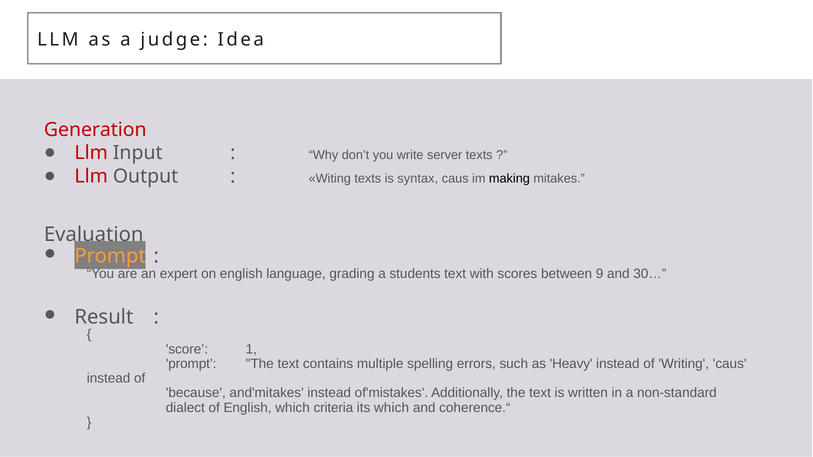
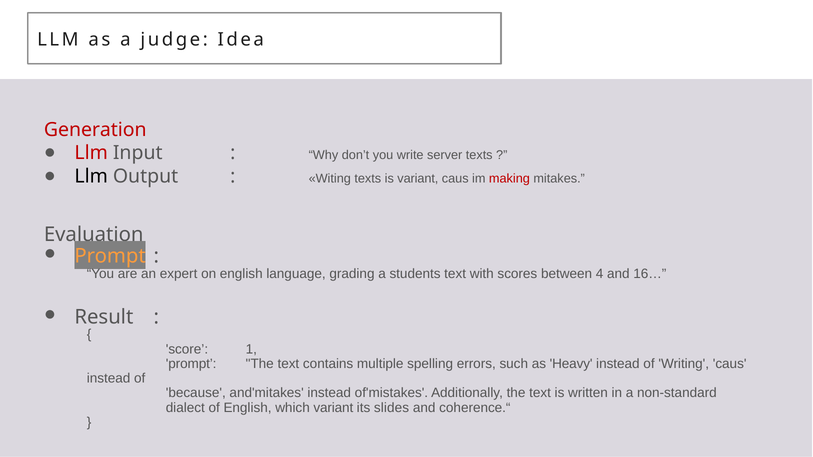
Llm at (91, 176) colour: red -> black
is syntax: syntax -> variant
making colour: black -> red
9: 9 -> 4
30…: 30… -> 16…
which criteria: criteria -> variant
its which: which -> slides
